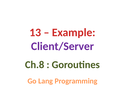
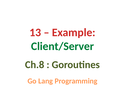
Client/Server colour: purple -> green
